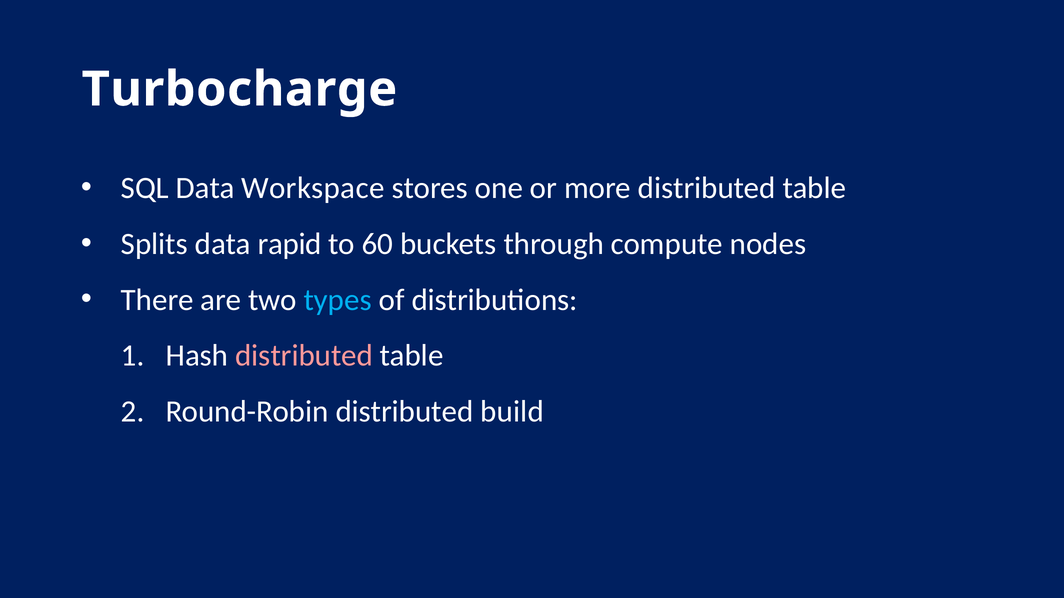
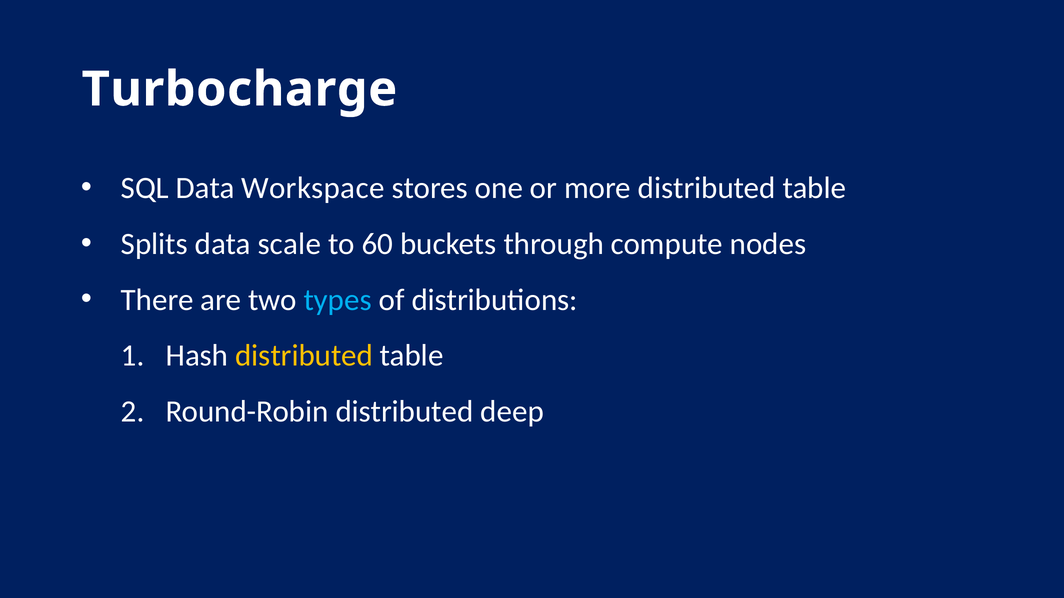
rapid: rapid -> scale
distributed at (304, 356) colour: pink -> yellow
build: build -> deep
